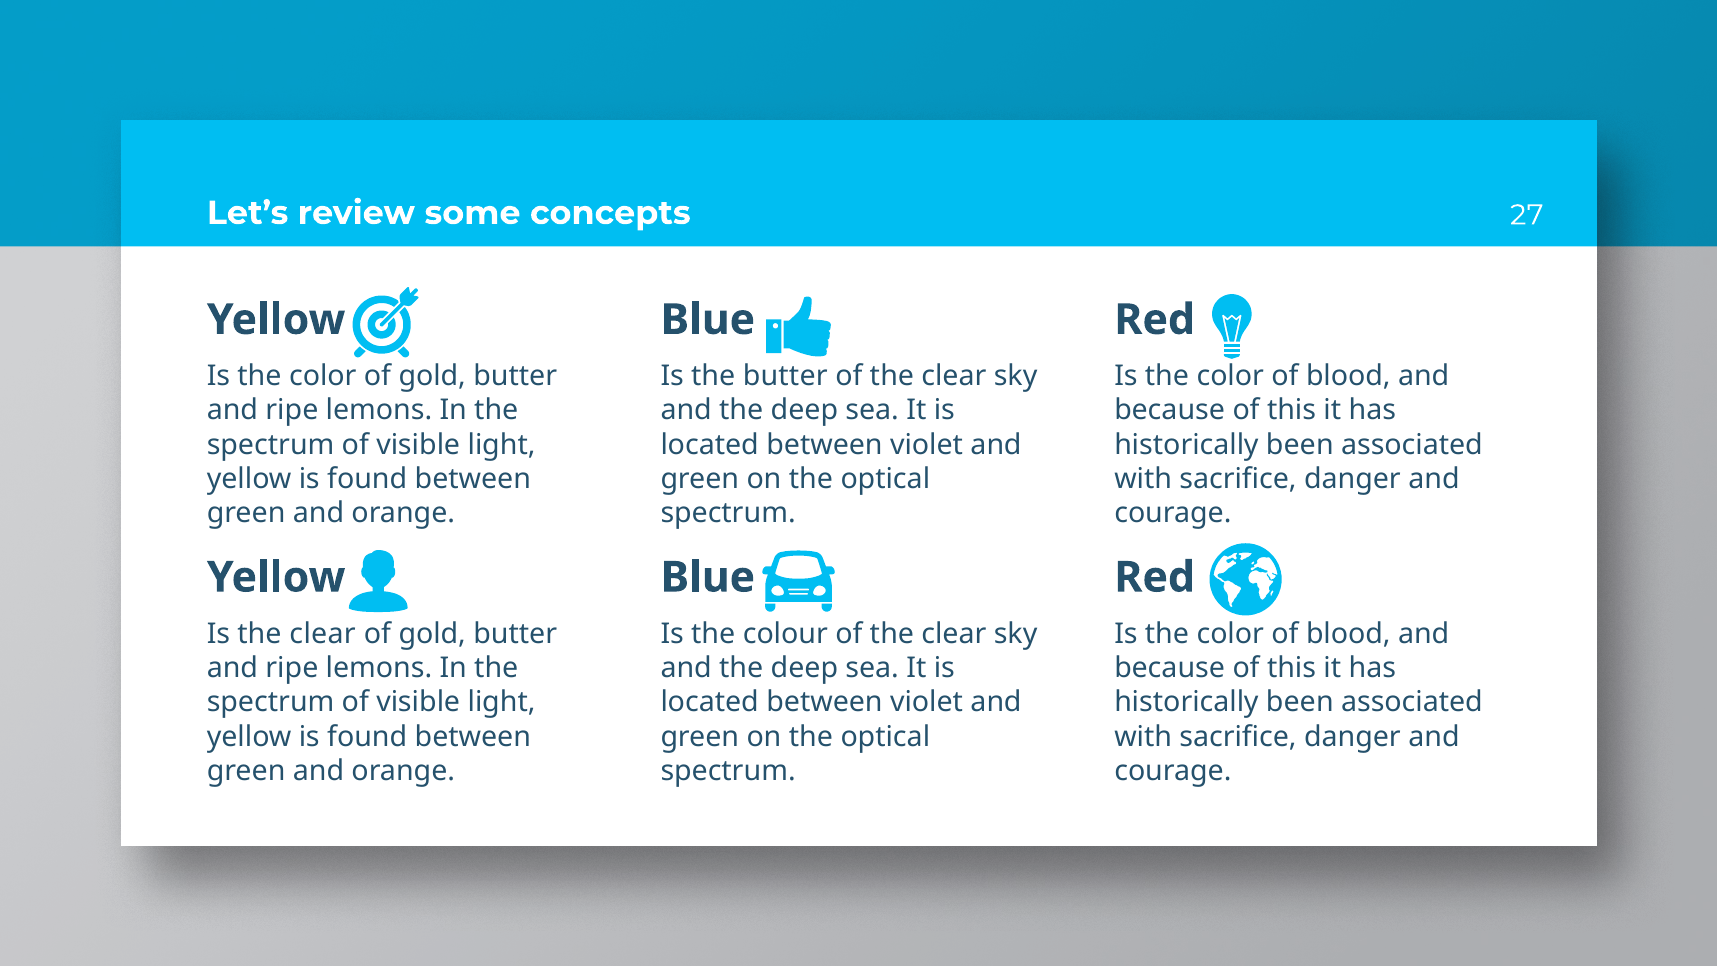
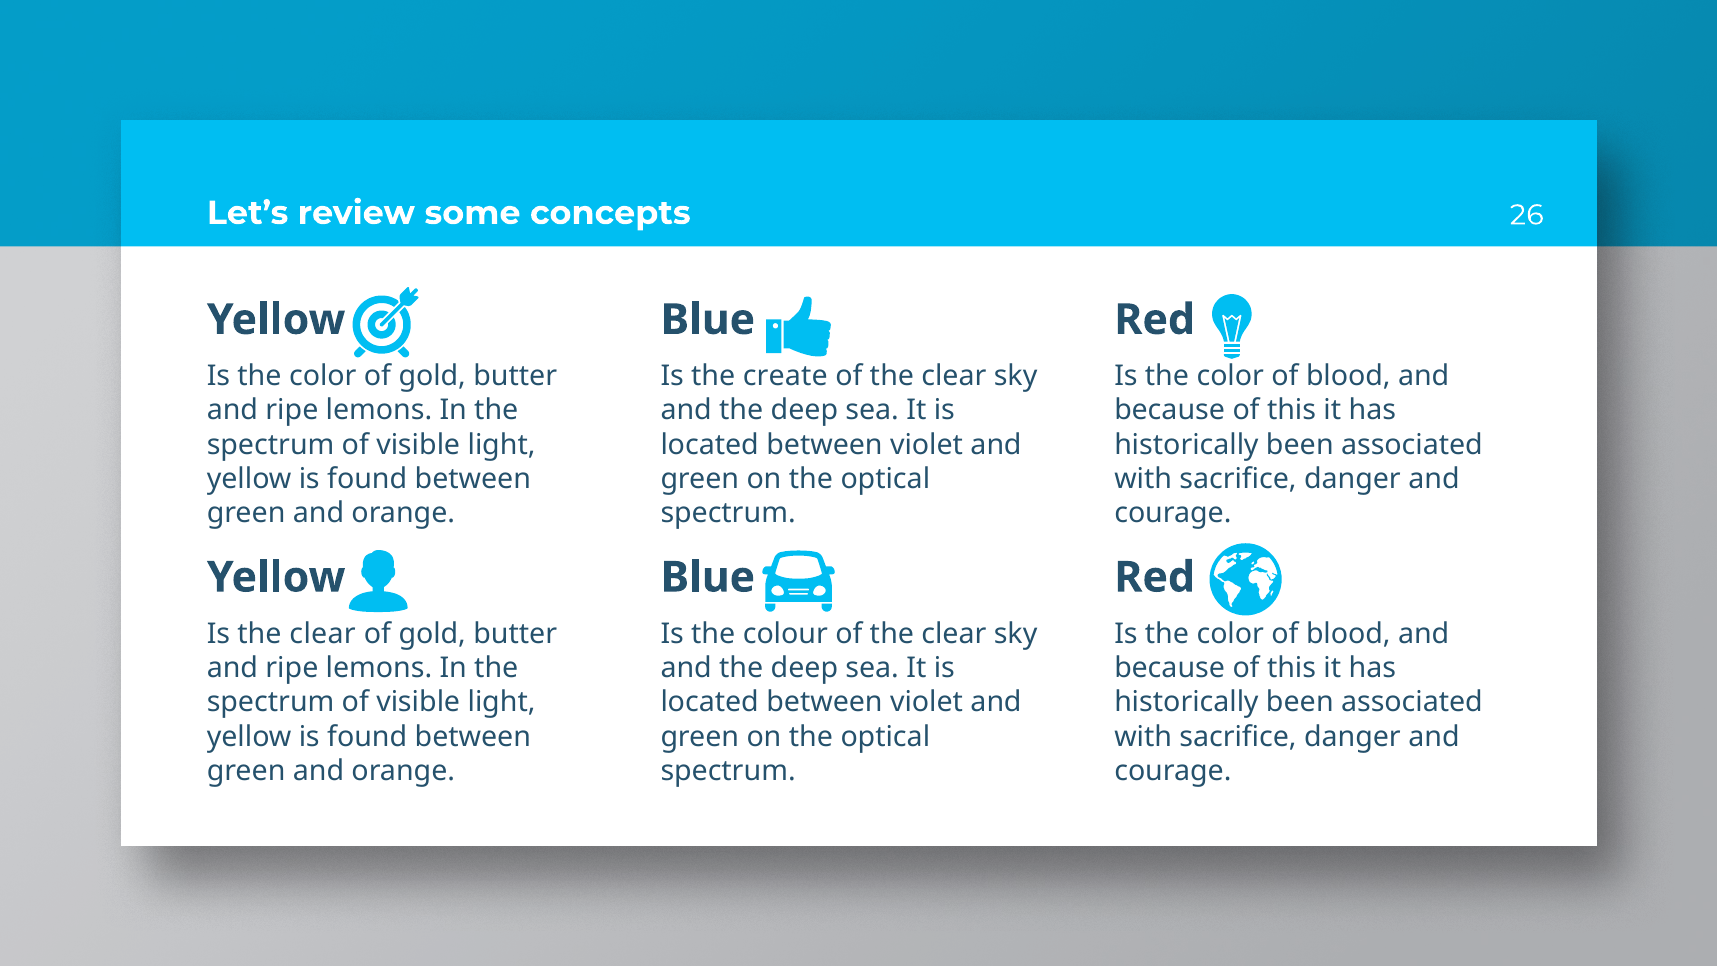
27: 27 -> 26
the butter: butter -> create
